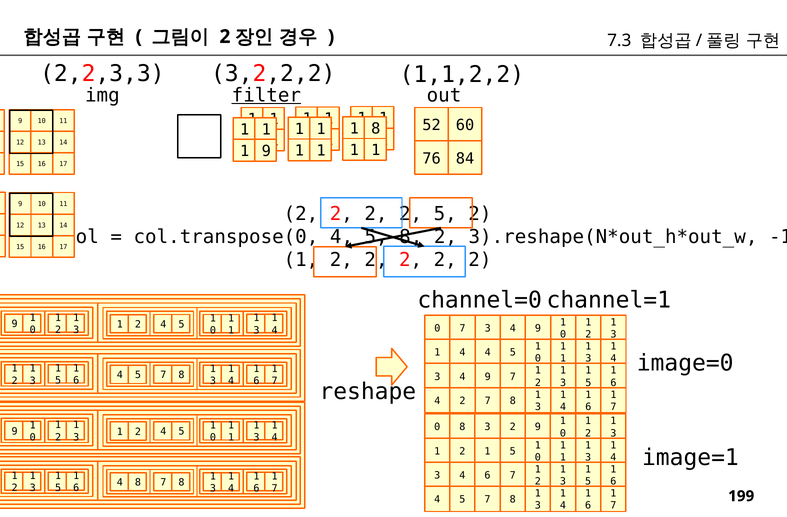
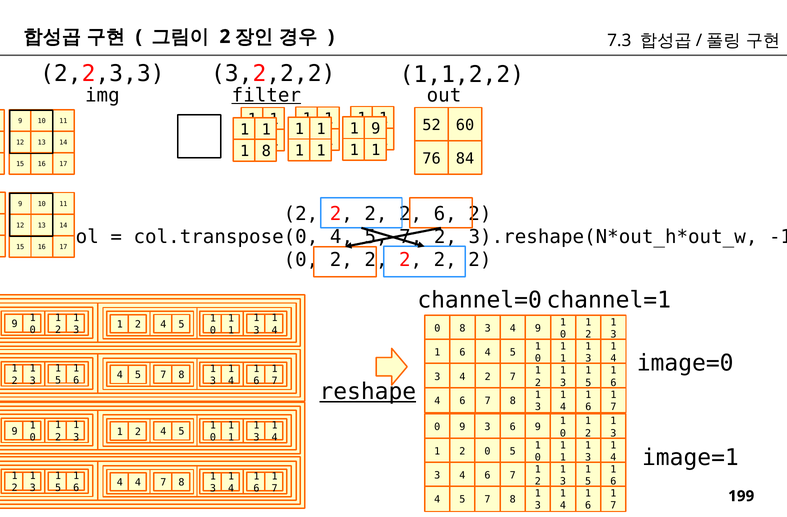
1 8: 8 -> 9
1 9: 9 -> 8
2 2 5: 5 -> 6
col.transpose(0 4 5 8: 8 -> 7
1 at (301, 260): 1 -> 0
0 7: 7 -> 8
4 at (463, 352): 4 -> 6
4 9: 9 -> 2
reshape underline: none -> present
2 at (463, 401): 2 -> 6
0 8: 8 -> 9
3 2: 2 -> 6
1 at (488, 451): 1 -> 0
4 8: 8 -> 4
